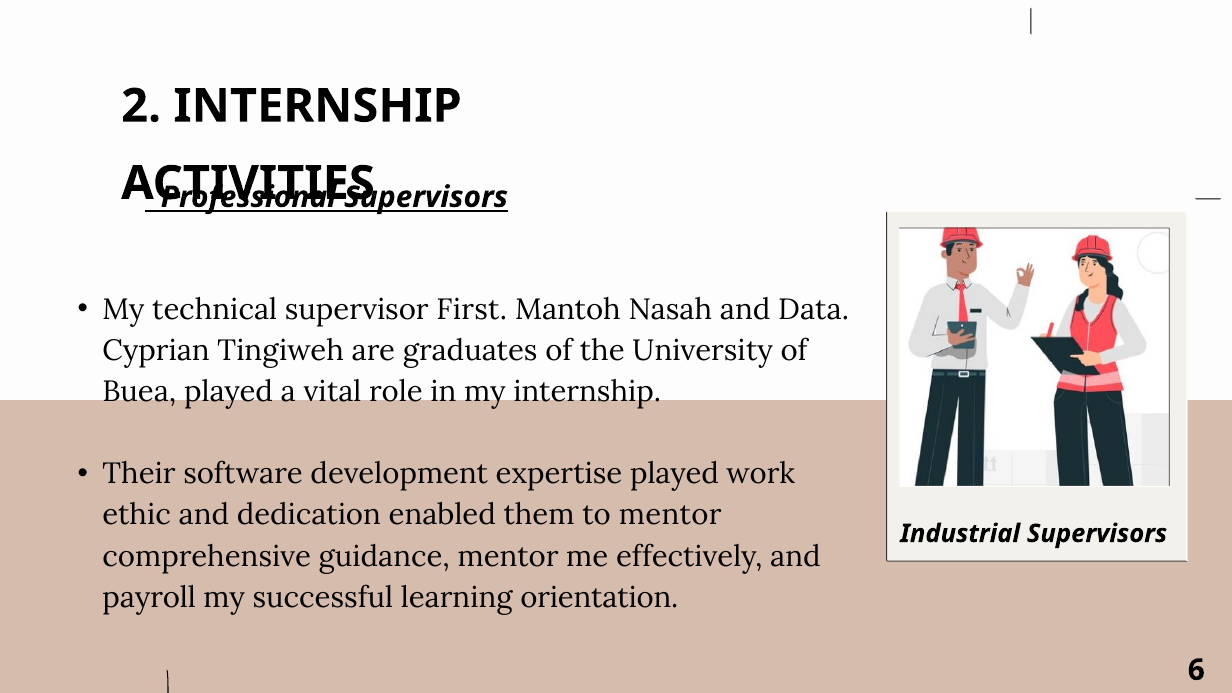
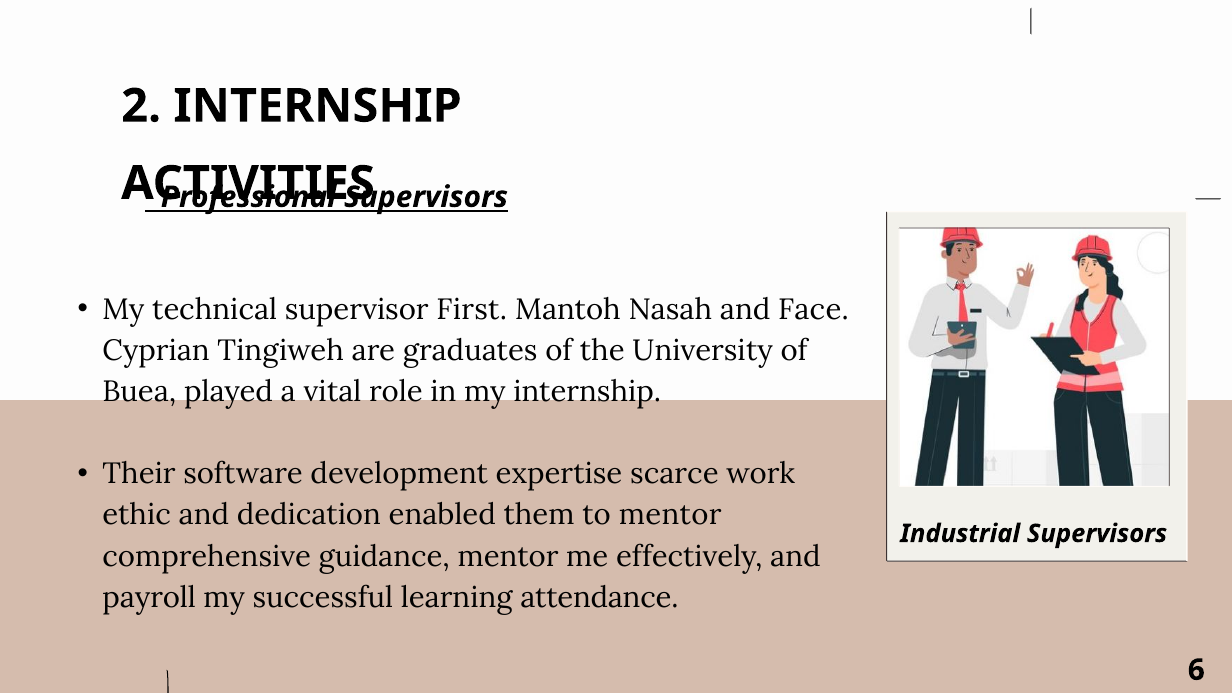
Data: Data -> Face
expertise played: played -> scarce
orientation: orientation -> attendance
